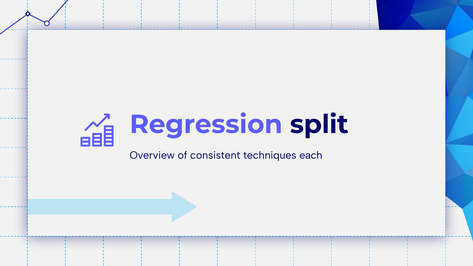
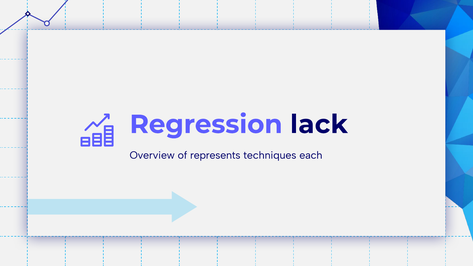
split: split -> lack
consistent: consistent -> represents
